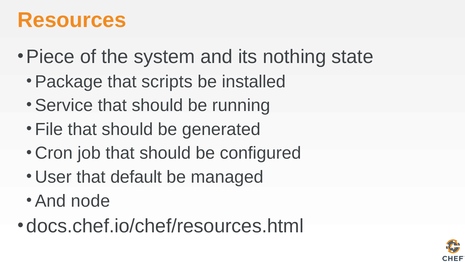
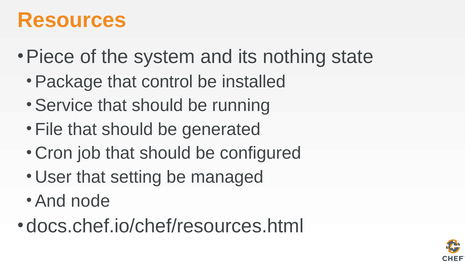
scripts: scripts -> control
default: default -> setting
